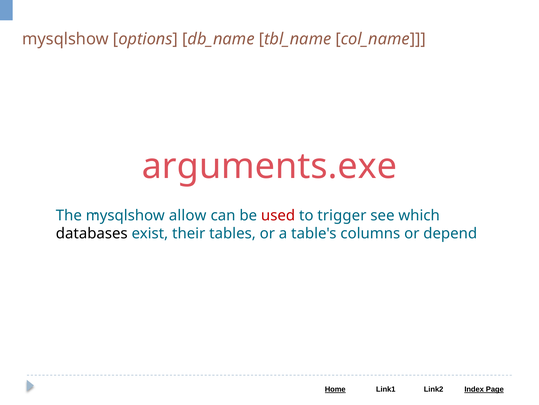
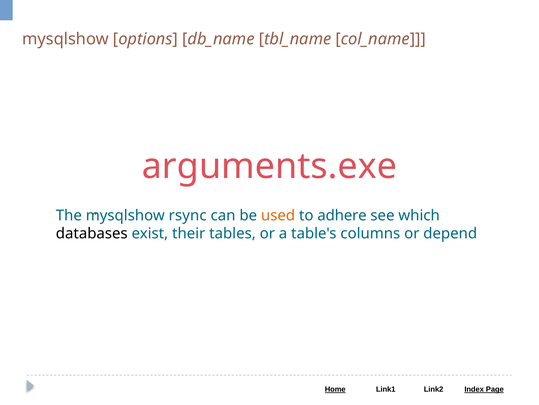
allow: allow -> rsync
used colour: red -> orange
trigger: trigger -> adhere
